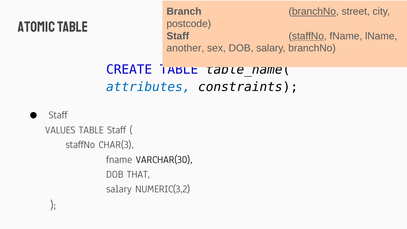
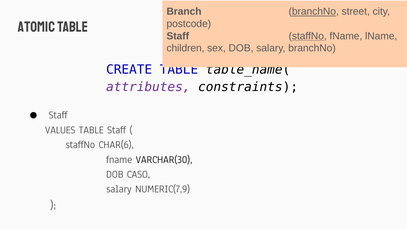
another: another -> children
attributes colour: blue -> purple
CHAR(3: CHAR(3 -> CHAR(6
THAT: THAT -> CASO
NUMERIC(3,2: NUMERIC(3,2 -> NUMERIC(7,9
